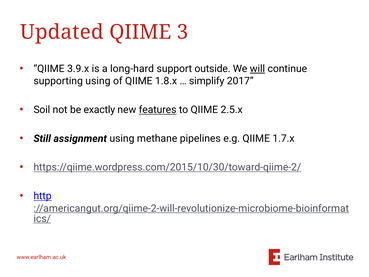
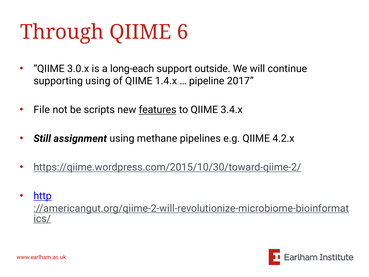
Updated: Updated -> Through
3: 3 -> 6
3.9.x: 3.9.x -> 3.0.x
long-hard: long-hard -> long-each
will underline: present -> none
1.8.x: 1.8.x -> 1.4.x
simplify: simplify -> pipeline
Soil: Soil -> File
exactly: exactly -> scripts
2.5.x: 2.5.x -> 3.4.x
1.7.x: 1.7.x -> 4.2.x
